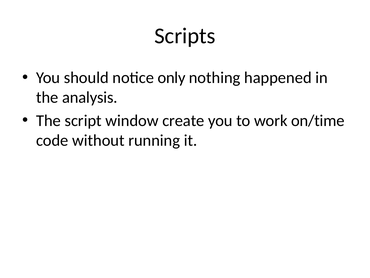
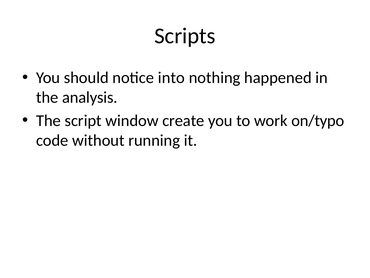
only: only -> into
on/time: on/time -> on/typo
